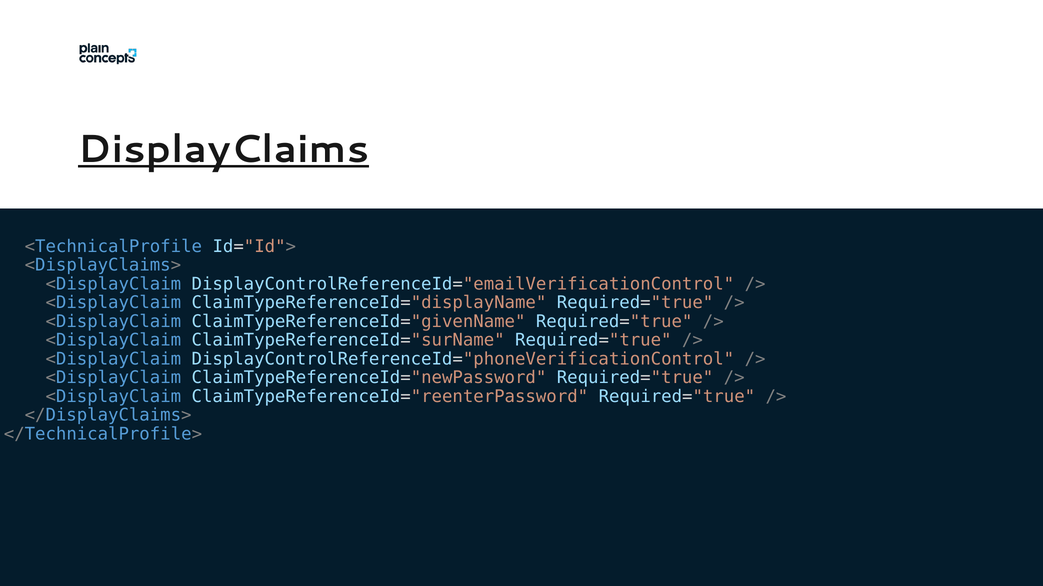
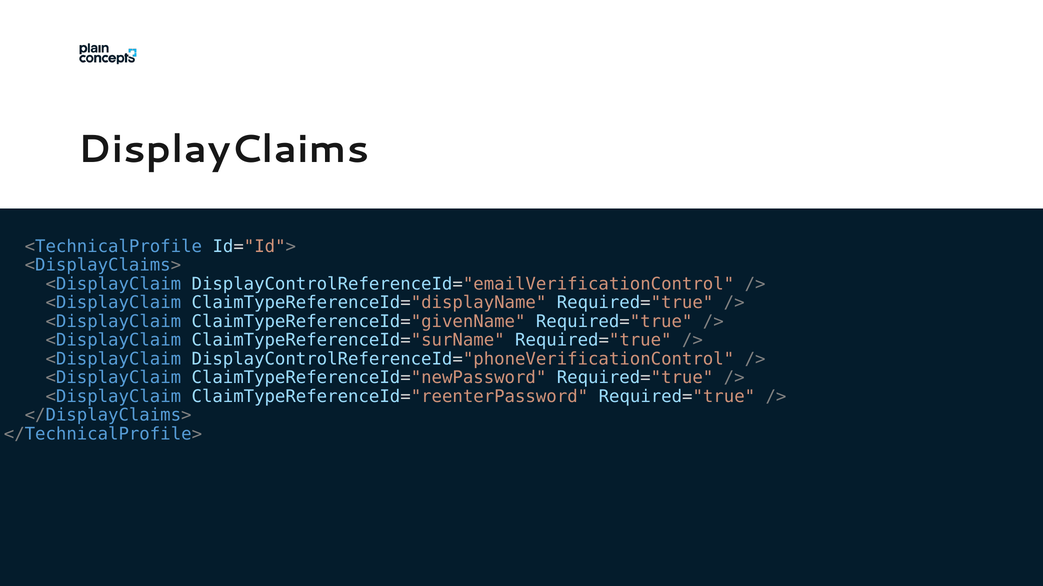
DisplayClaims underline: present -> none
